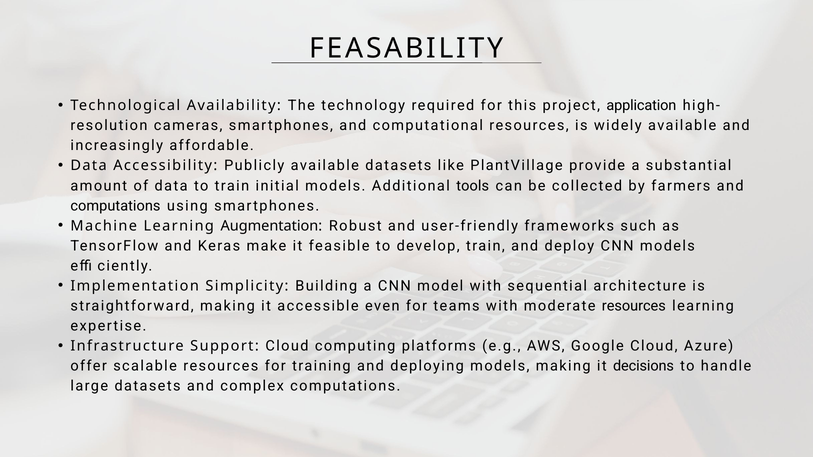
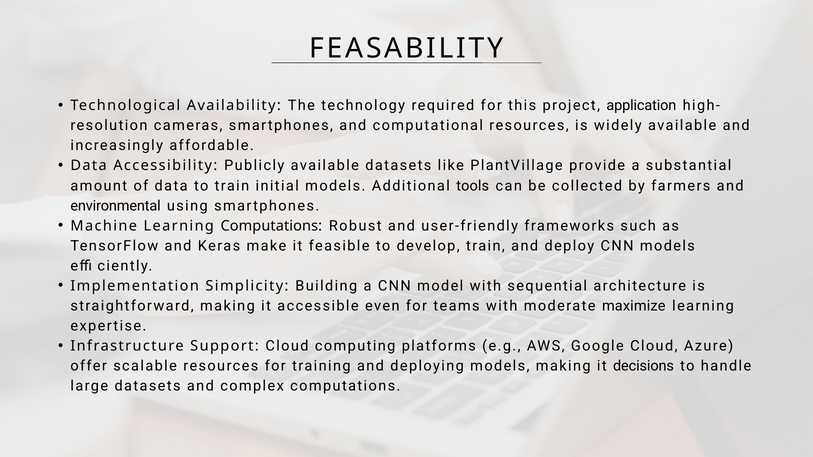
computations at (115, 206): computations -> environmental
Learning Augmentation: Augmentation -> Computations
moderate resources: resources -> maximize
